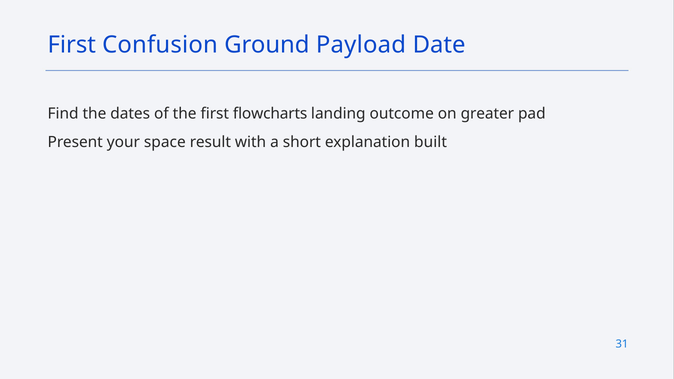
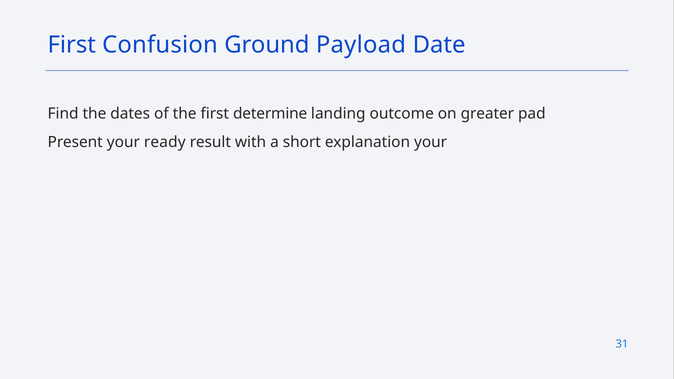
flowcharts: flowcharts -> determine
space: space -> ready
explanation built: built -> your
